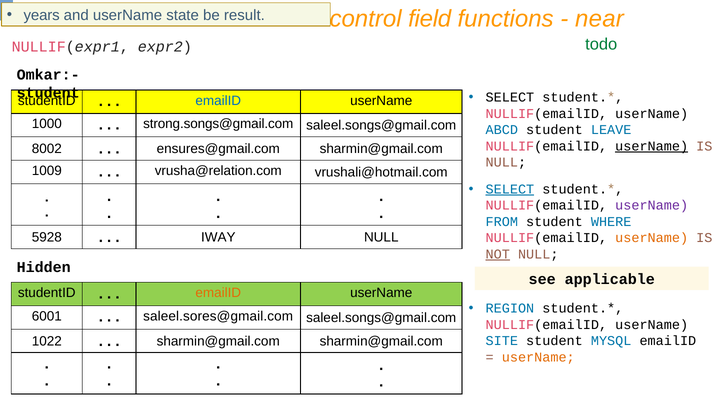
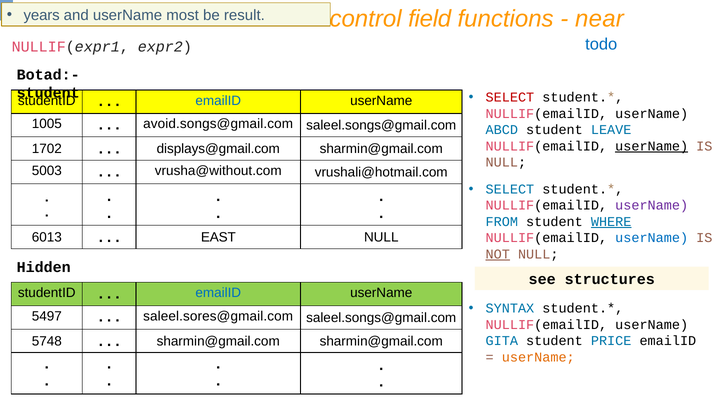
state: state -> most
todo colour: green -> blue
Omkar:-: Omkar:- -> Botad:-
SELECT at (510, 97) colour: black -> red
1000: 1000 -> 1005
strong.songs@gmail.com: strong.songs@gmail.com -> avoid.songs@gmail.com
8002: 8002 -> 1702
ensures@gmail.com: ensures@gmail.com -> displays@gmail.com
1009: 1009 -> 5003
vrusha@relation.com: vrusha@relation.com -> vrusha@without.com
SELECT at (510, 189) underline: present -> none
WHERE underline: none -> present
5928: 5928 -> 6013
IWAY: IWAY -> EAST
userName at (652, 238) colour: orange -> blue
applicable: applicable -> structures
emailID at (218, 293) colour: orange -> blue
REGION: REGION -> SYNTAX
6001: 6001 -> 5497
1022: 1022 -> 5748
SITE: SITE -> GITA
MYSQL: MYSQL -> PRICE
